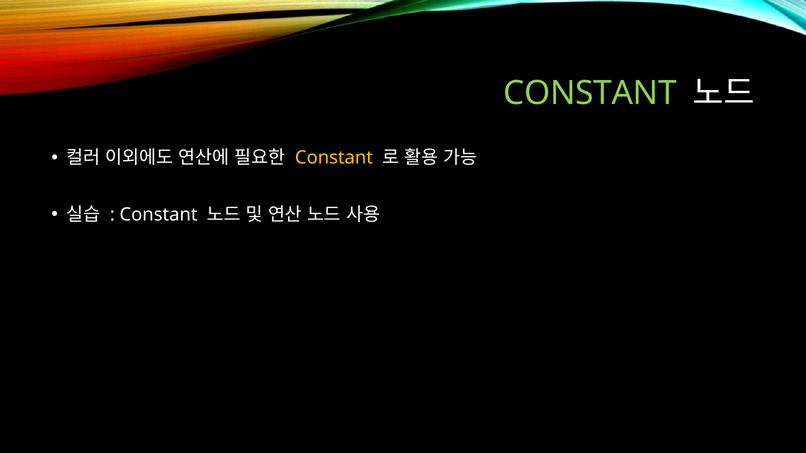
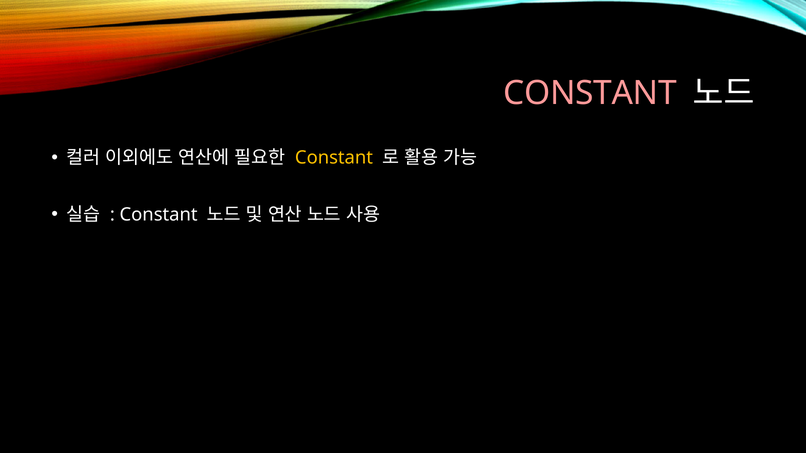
CONSTANT at (590, 93) colour: light green -> pink
